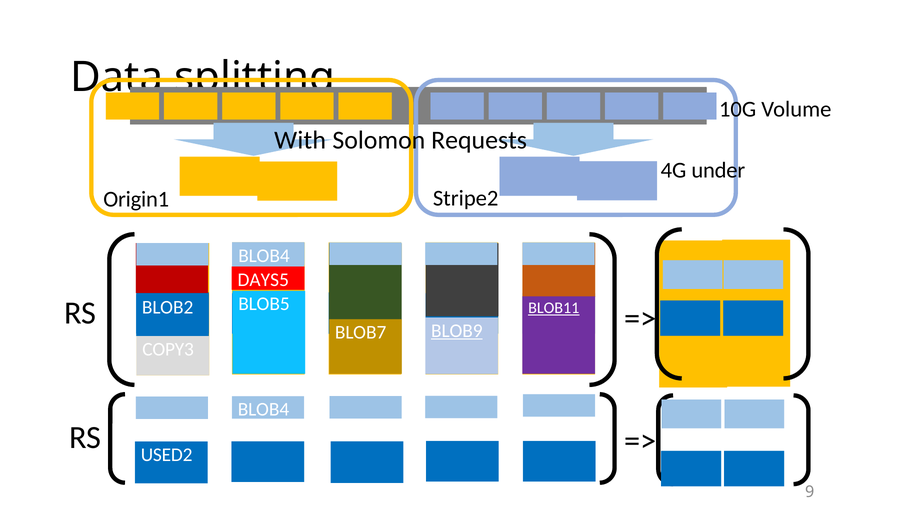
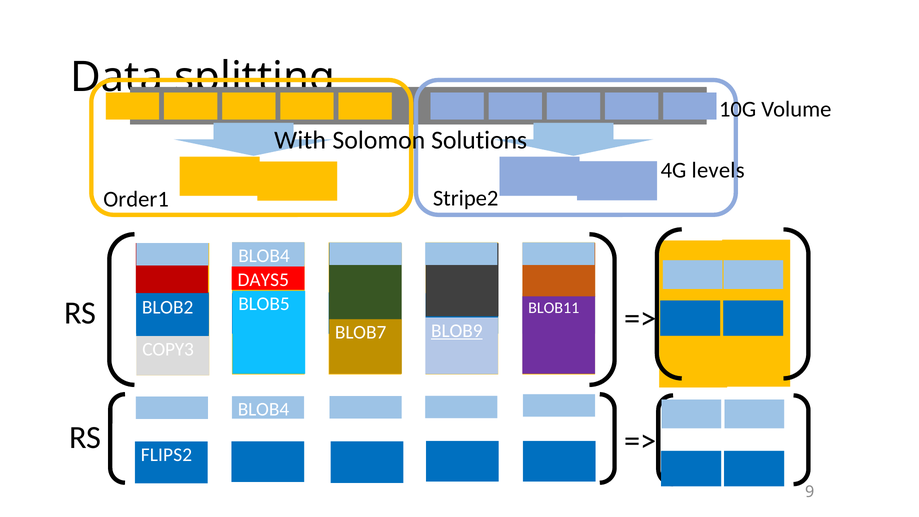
Requests: Requests -> Solutions
under: under -> levels
Origin1: Origin1 -> Order1
BLOB11 underline: present -> none
USED2: USED2 -> FLIPS2
